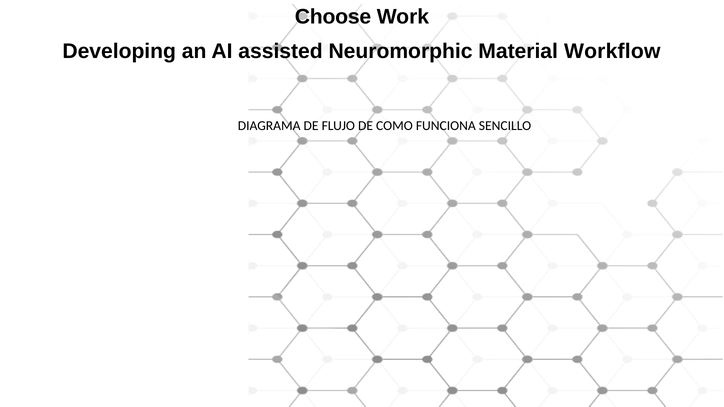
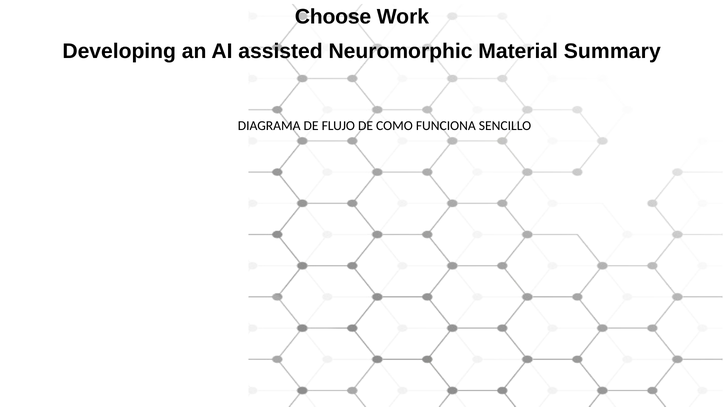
Workflow: Workflow -> Summary
